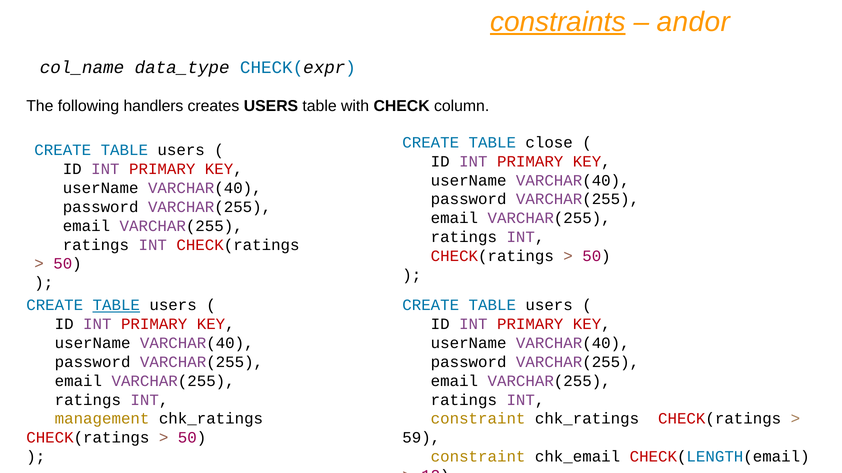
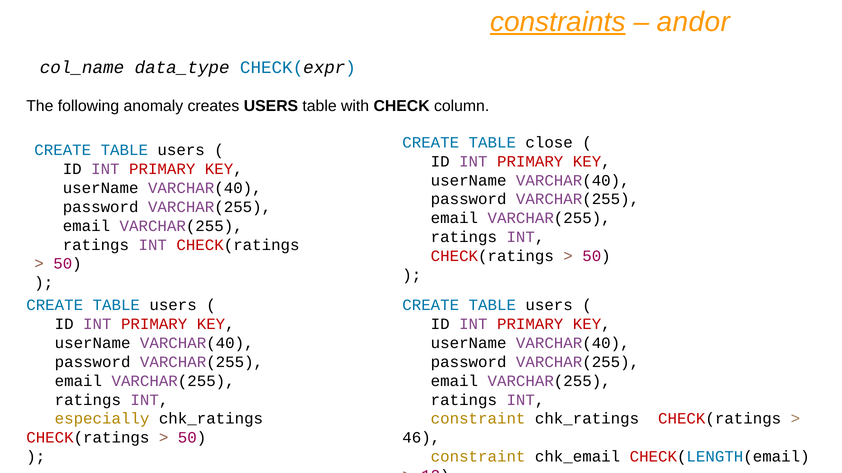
handlers: handlers -> anomaly
TABLE at (116, 306) underline: present -> none
management: management -> especially
59: 59 -> 46
